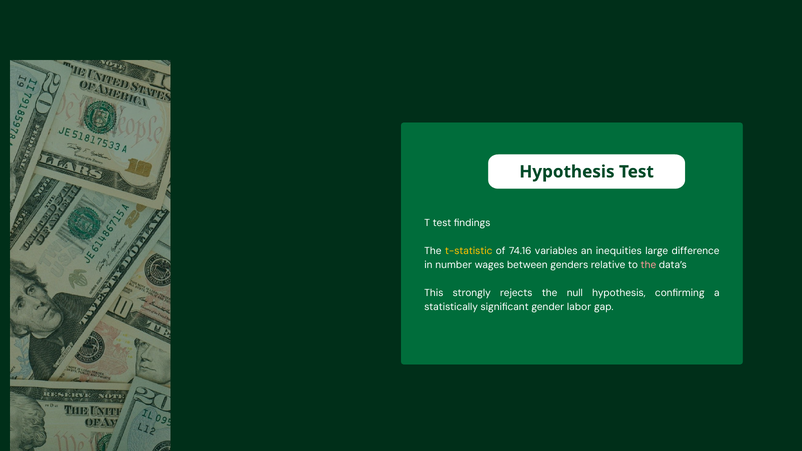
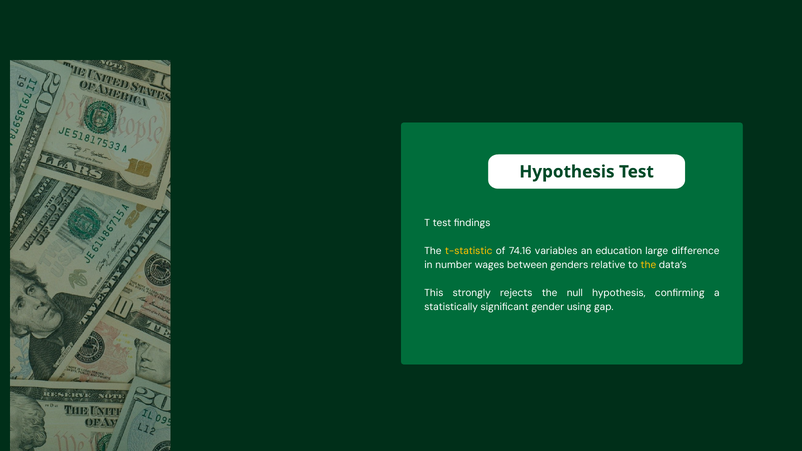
inequities: inequities -> education
the at (648, 265) colour: pink -> yellow
labor: labor -> using
